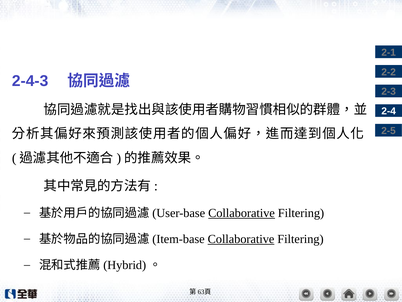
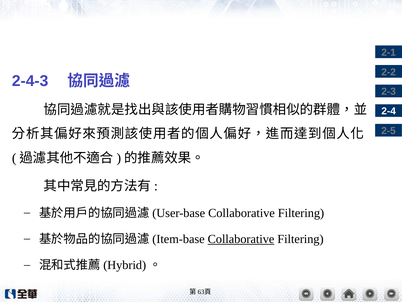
Collaborative at (242, 213) underline: present -> none
